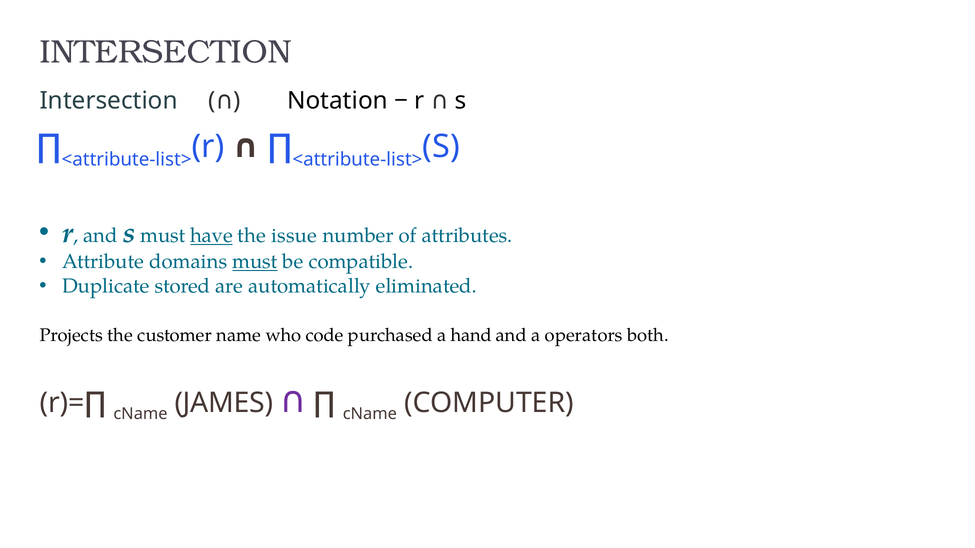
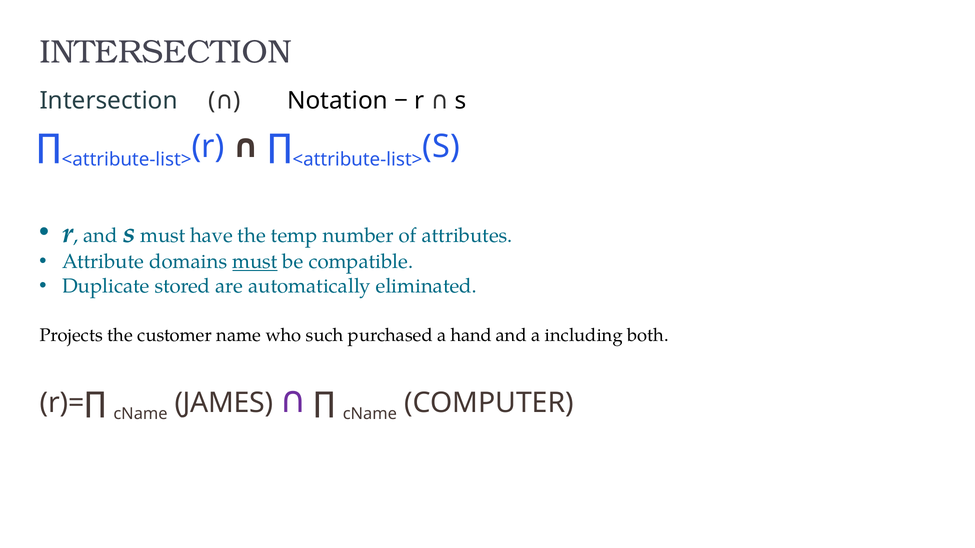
have underline: present -> none
issue: issue -> temp
code: code -> such
operators: operators -> including
